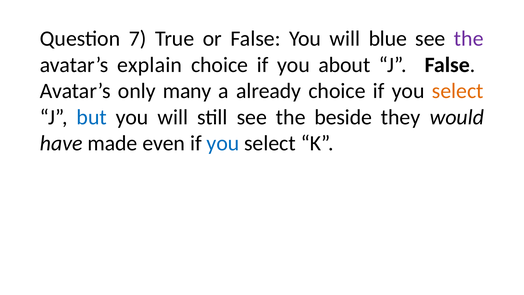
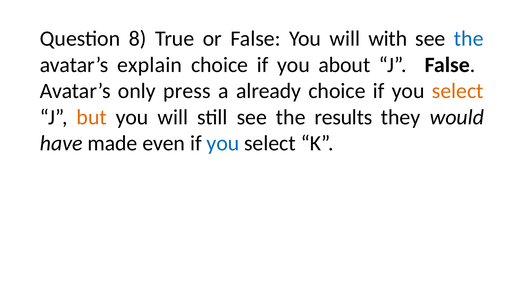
7: 7 -> 8
blue: blue -> with
the at (469, 39) colour: purple -> blue
many: many -> press
but colour: blue -> orange
beside: beside -> results
